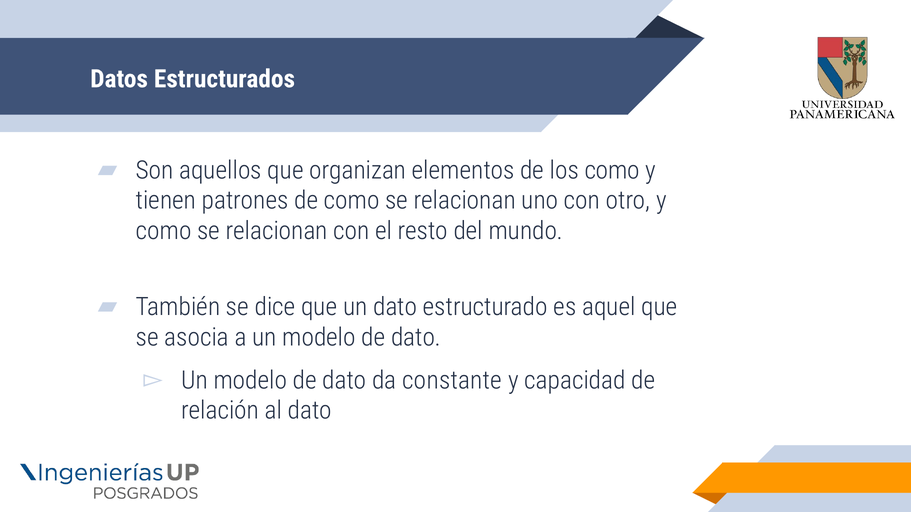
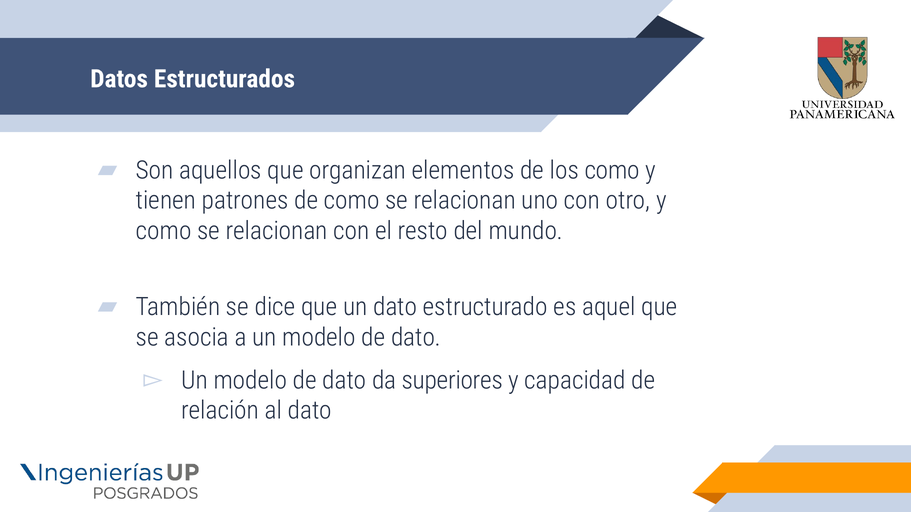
constante: constante -> superiores
